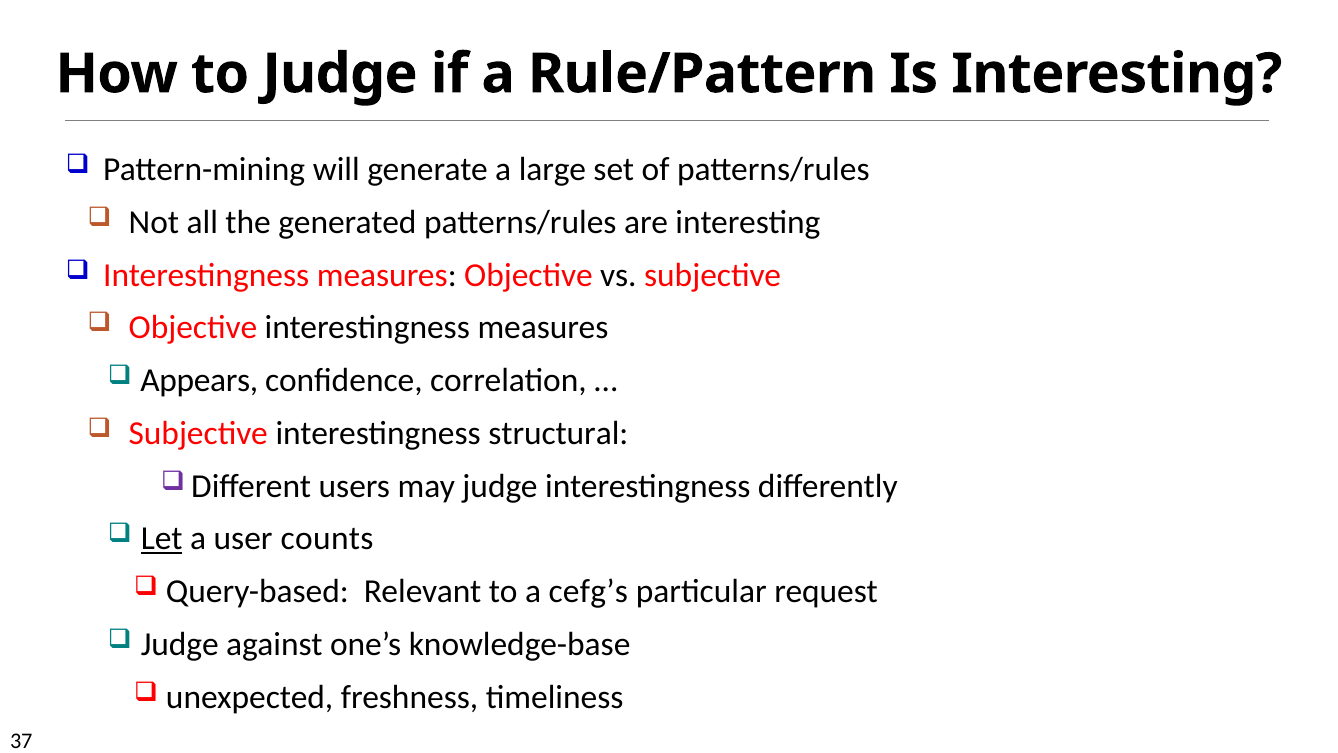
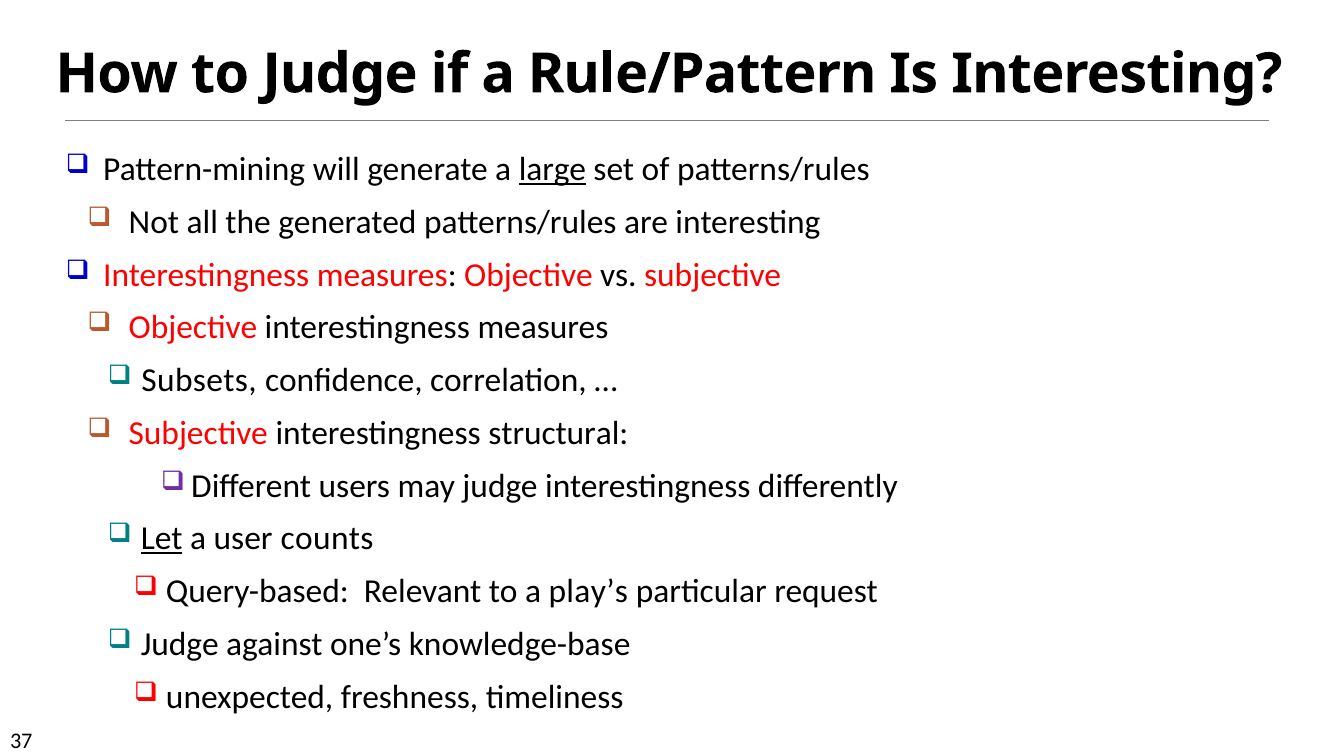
large underline: none -> present
Appears: Appears -> Subsets
cefg’s: cefg’s -> play’s
